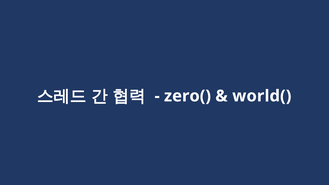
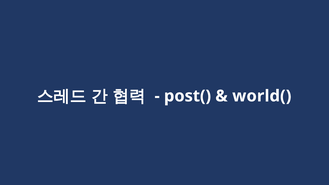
zero(: zero( -> post(
